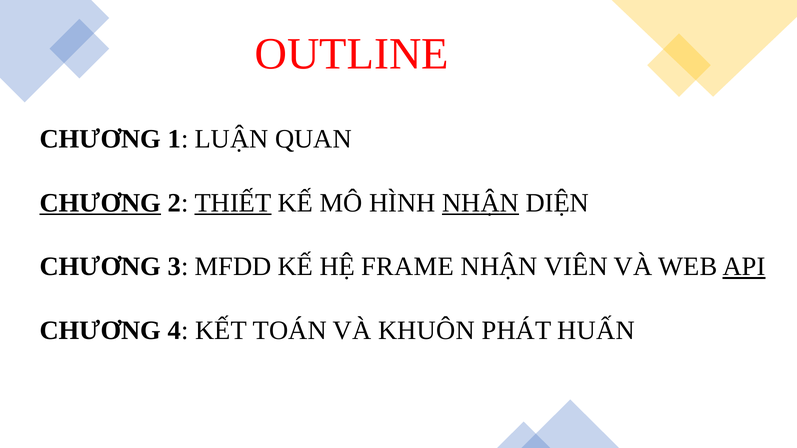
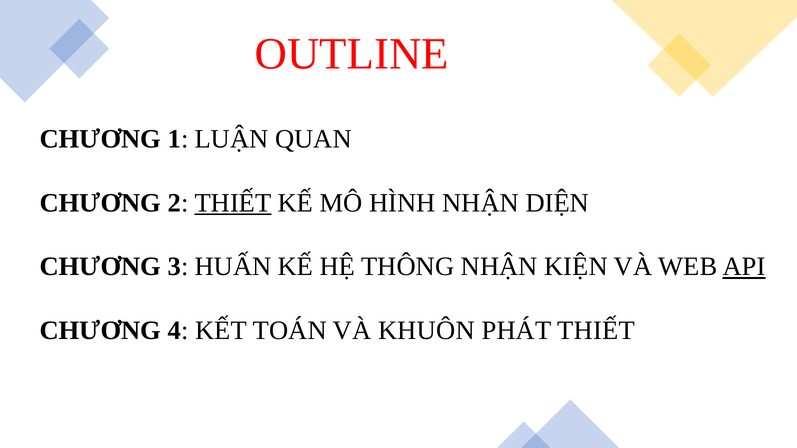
CHƯƠNG at (100, 203) underline: present -> none
NHẬN at (481, 203) underline: present -> none
MFDD: MFDD -> HUẤN
FRAME: FRAME -> THÔNG
VIÊN: VIÊN -> KIỆN
PHÁT HUẤN: HUẤN -> THIẾT
